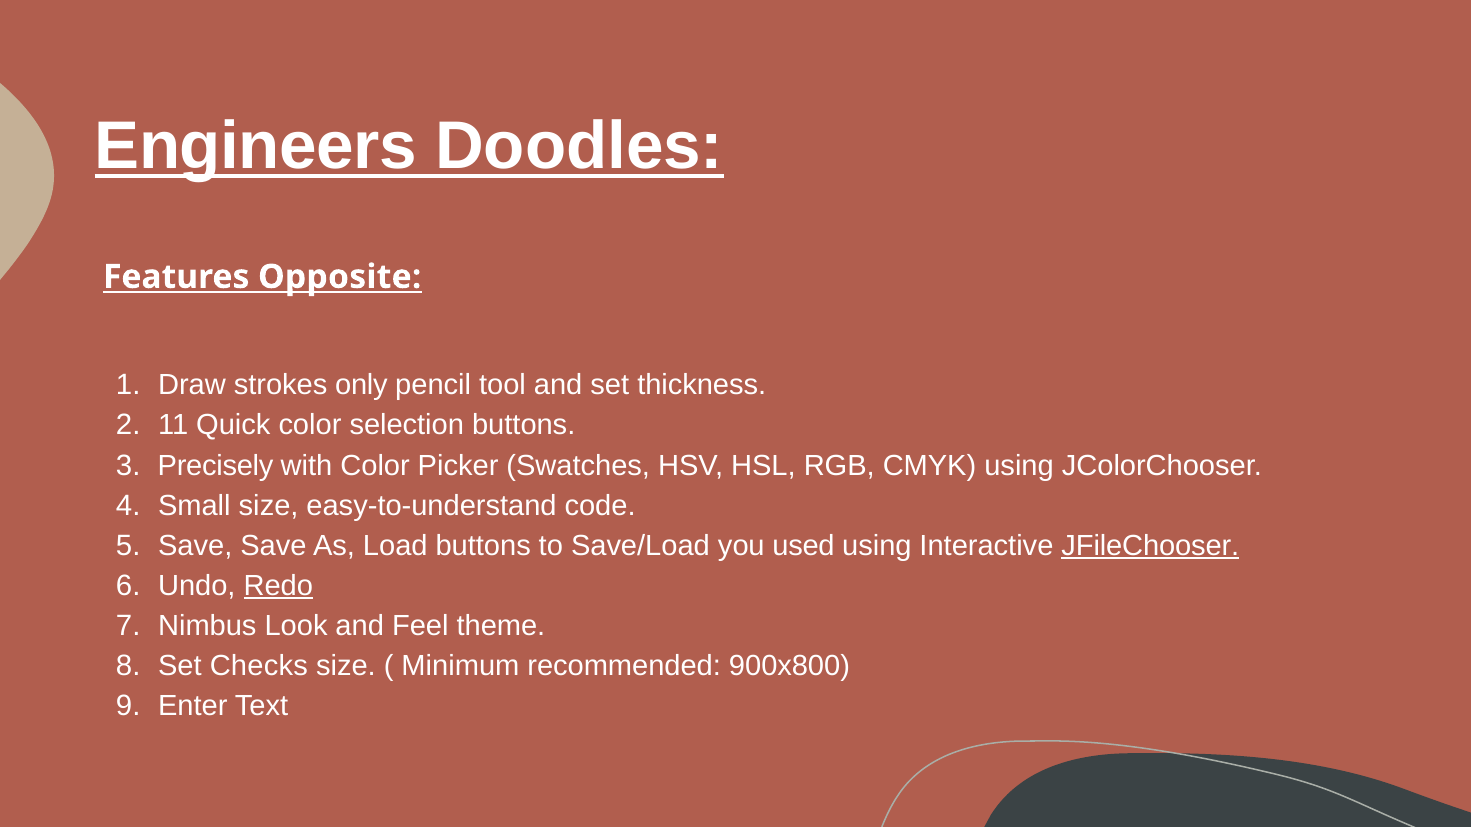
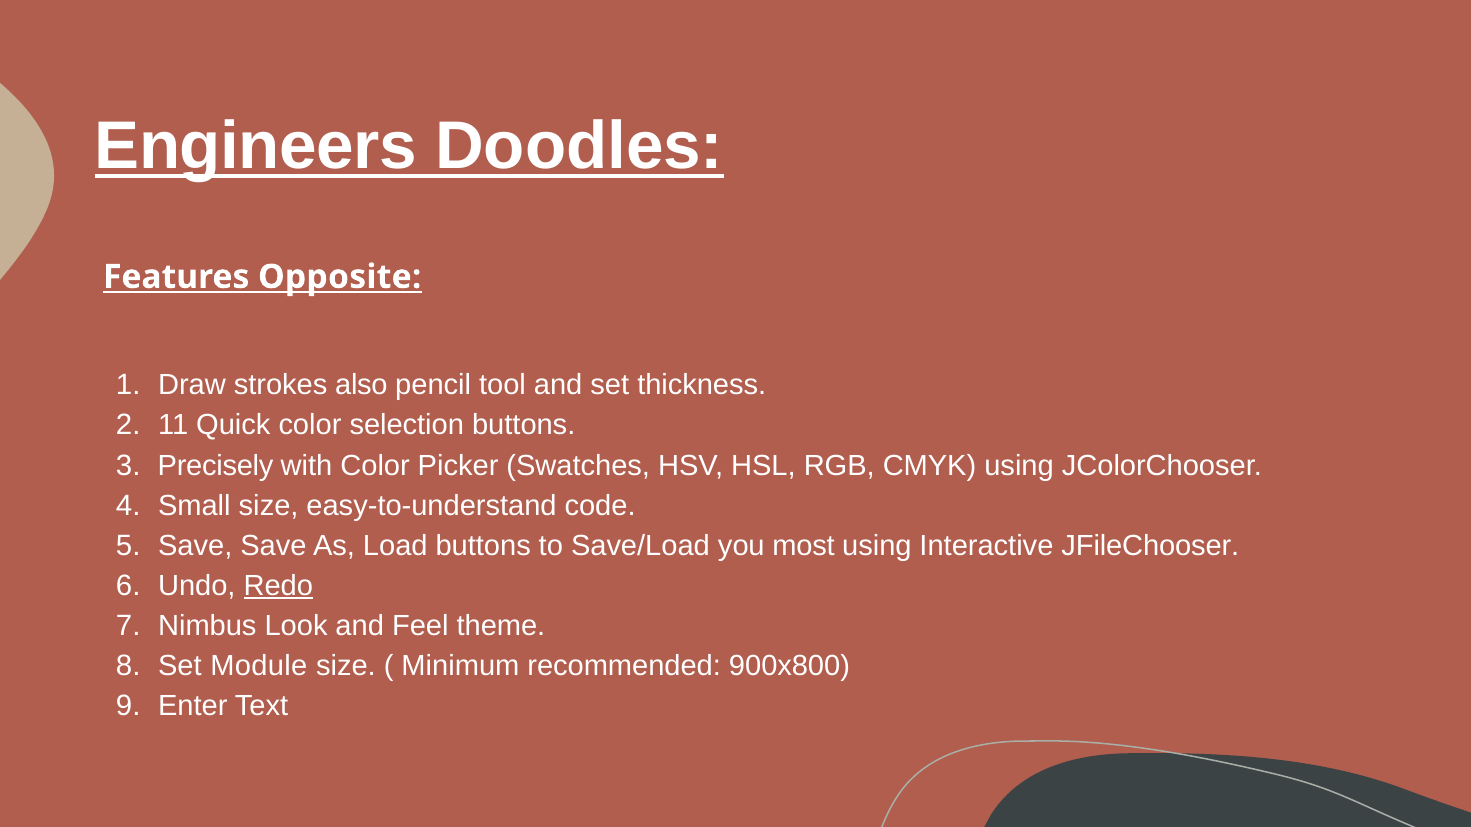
only: only -> also
used: used -> most
JFileChooser underline: present -> none
Checks: Checks -> Module
